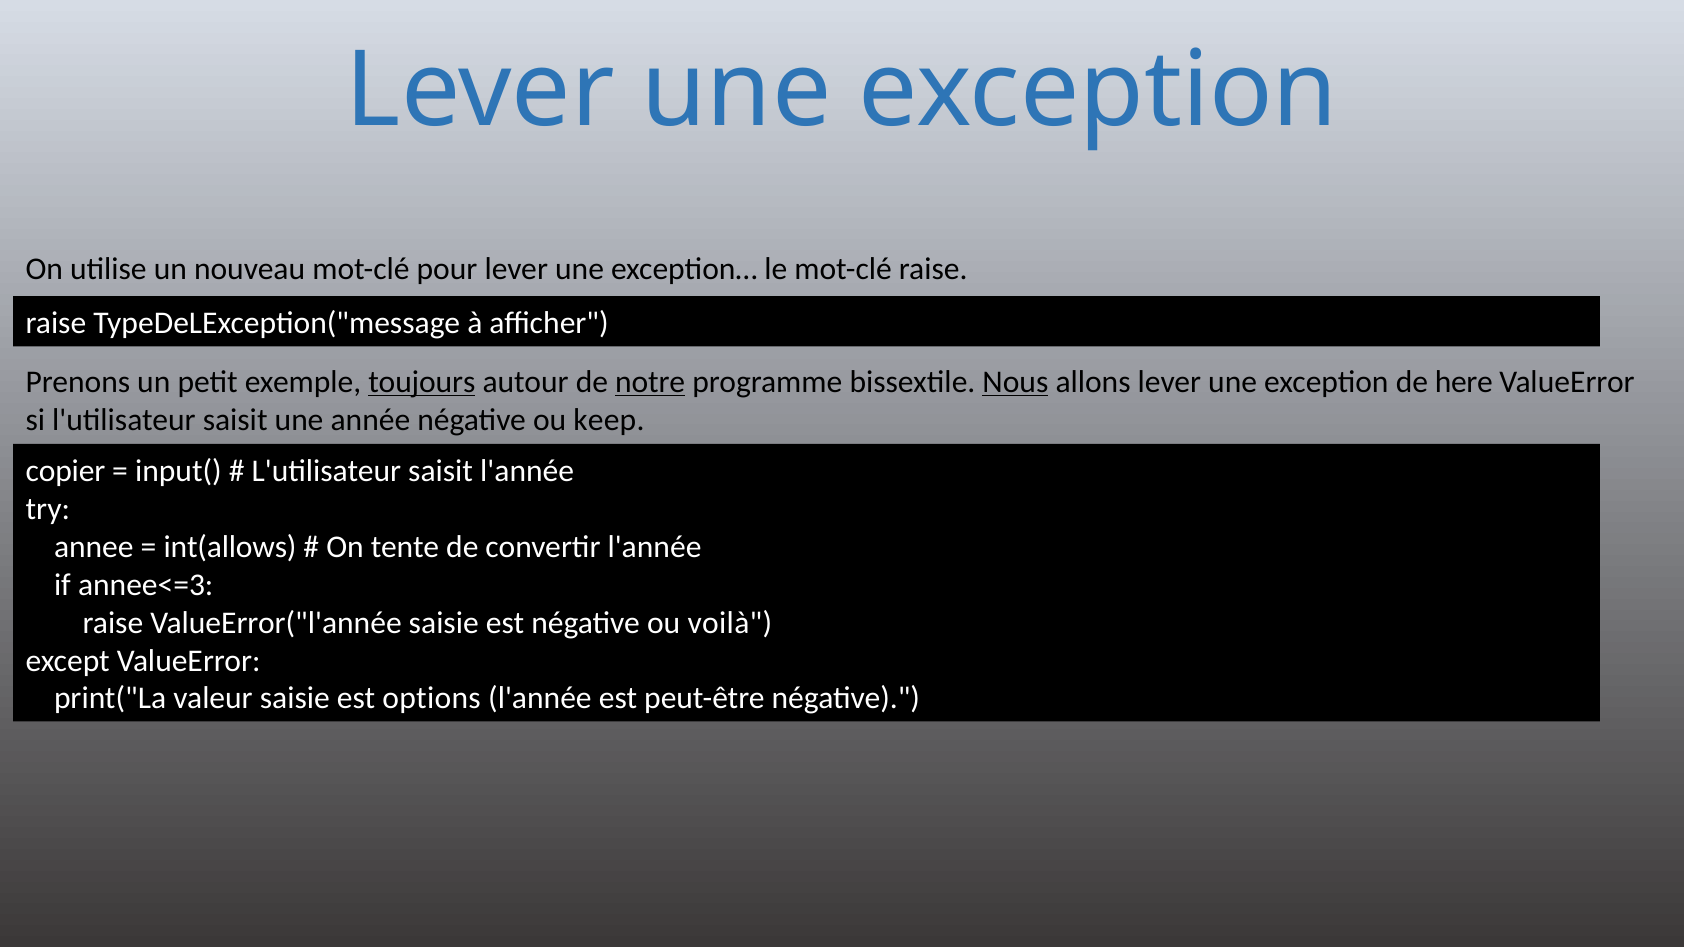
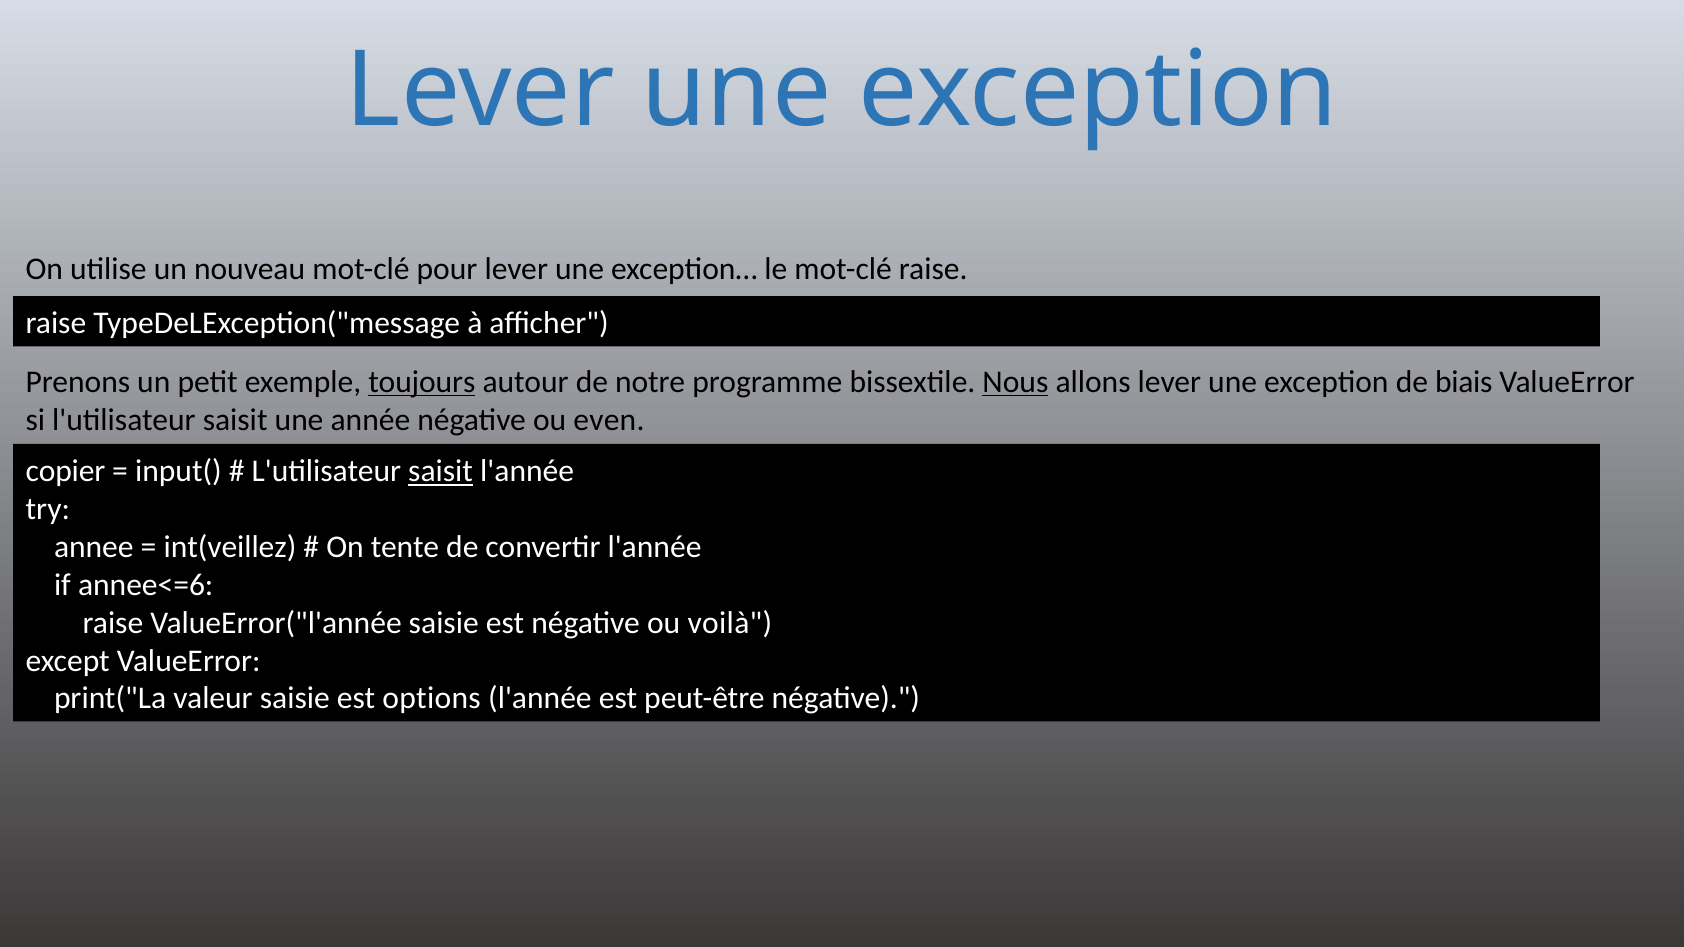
notre underline: present -> none
here: here -> biais
keep: keep -> even
saisit at (441, 471) underline: none -> present
int(allows: int(allows -> int(veillez
annee<=3: annee<=3 -> annee<=6
